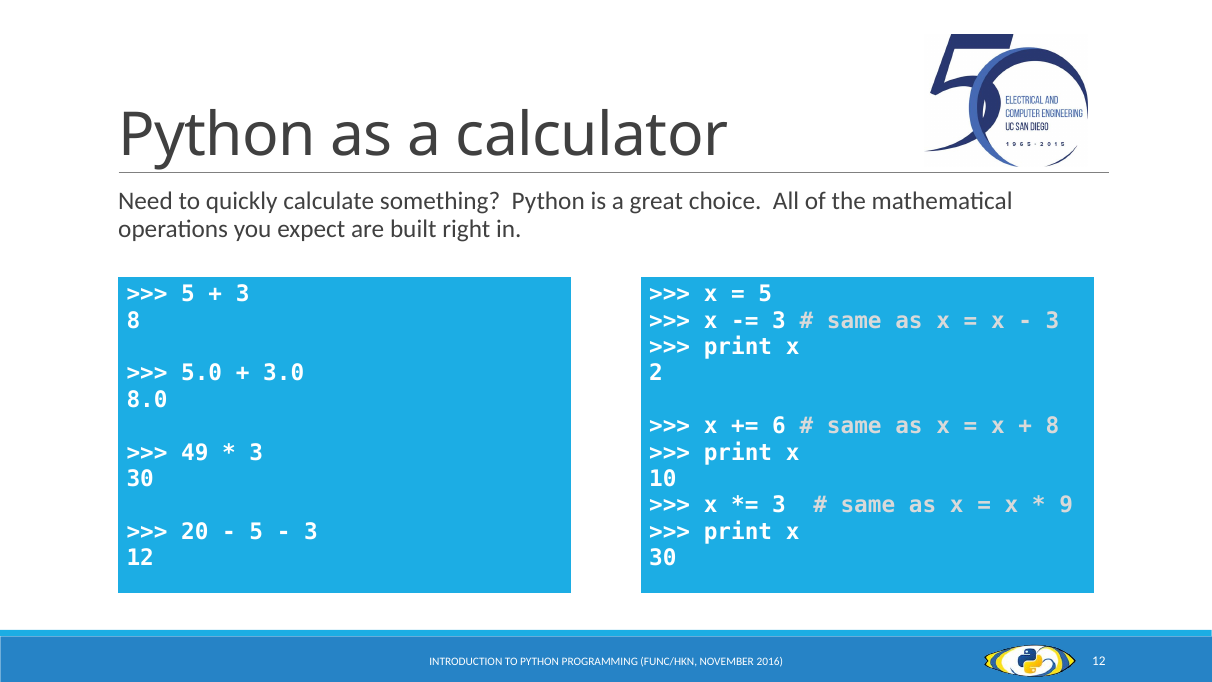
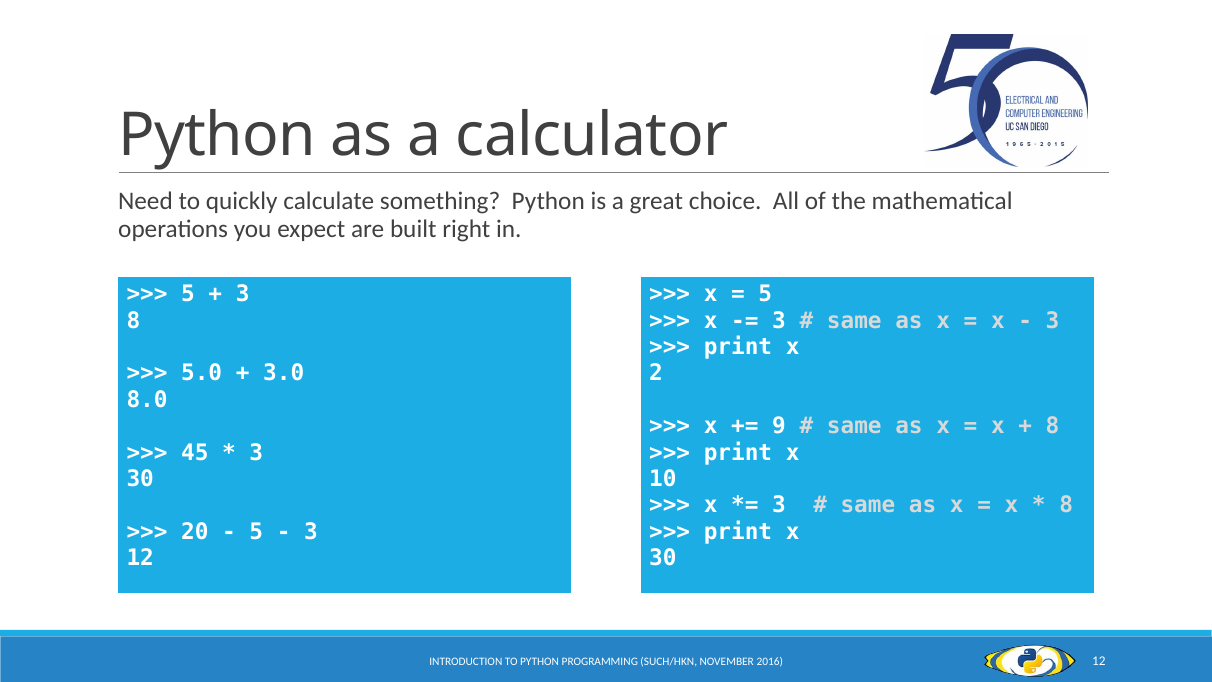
6: 6 -> 9
49: 49 -> 45
9 at (1066, 505): 9 -> 8
FUNC/HKN: FUNC/HKN -> SUCH/HKN
